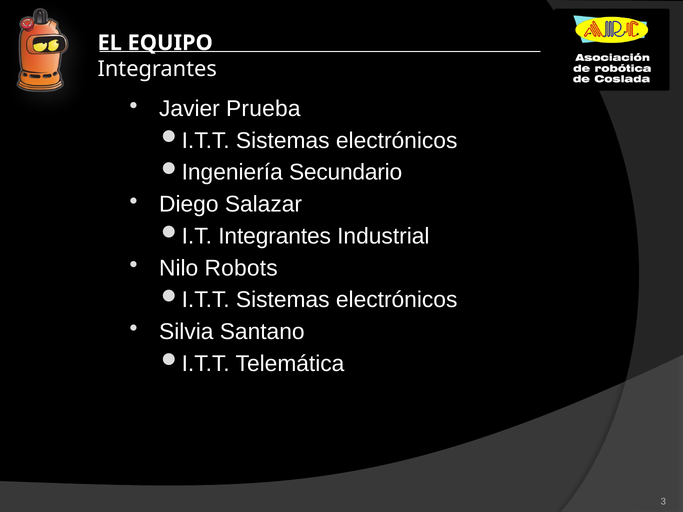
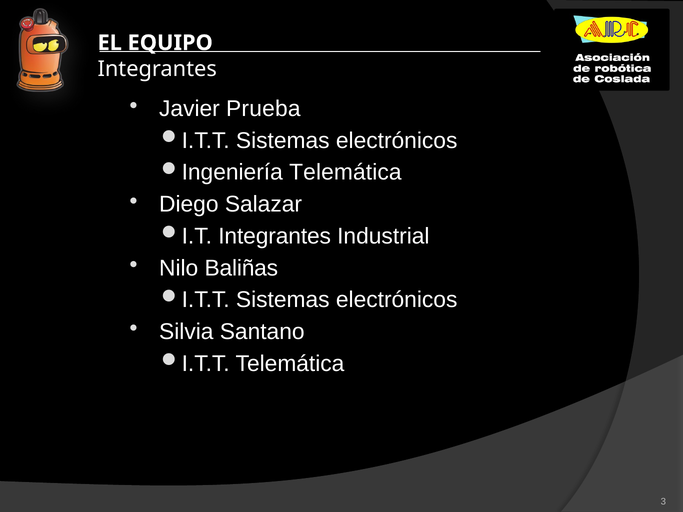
Secundario at (346, 173): Secundario -> Telemática
Robots: Robots -> Baliñas
